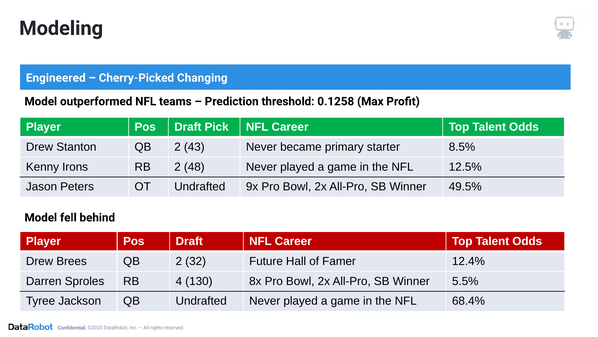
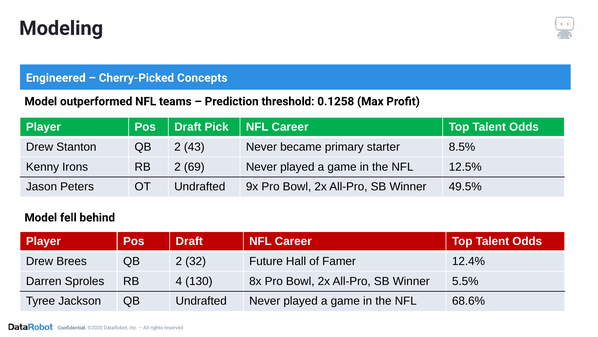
Changing: Changing -> Concepts
48: 48 -> 69
68.4%: 68.4% -> 68.6%
